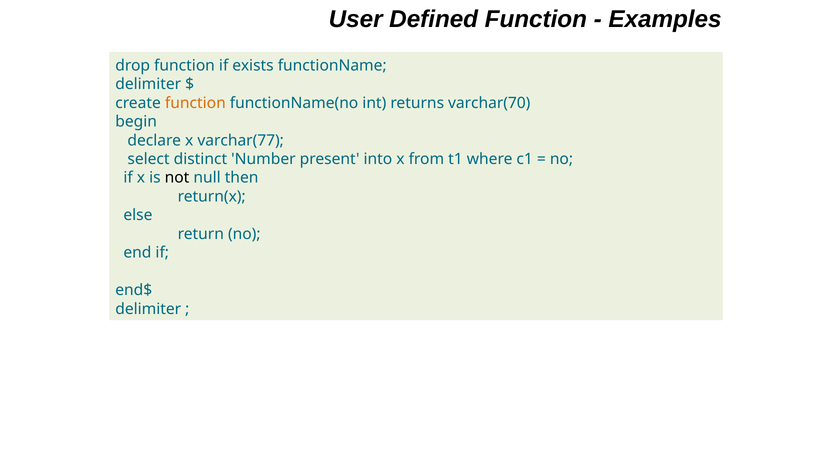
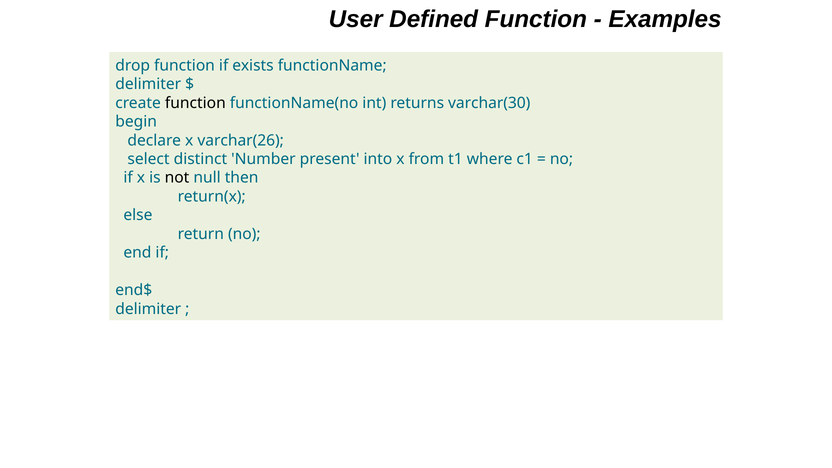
function at (195, 103) colour: orange -> black
varchar(70: varchar(70 -> varchar(30
varchar(77: varchar(77 -> varchar(26
